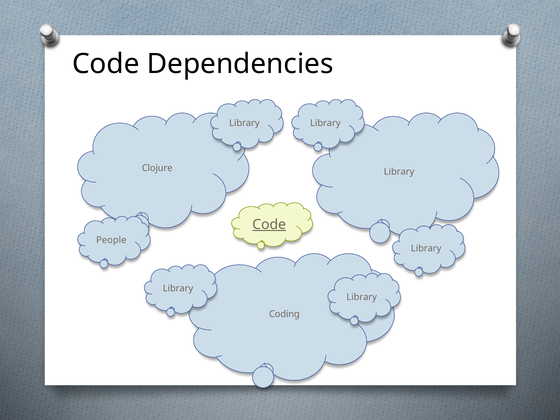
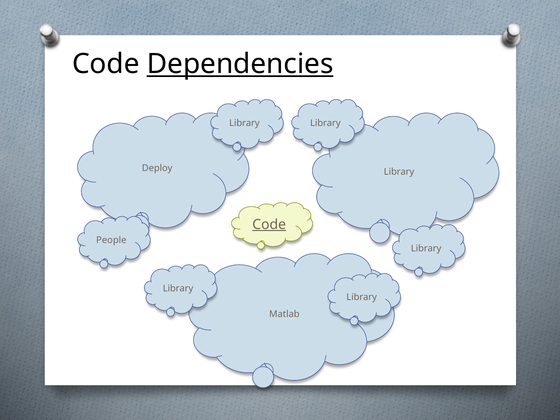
Dependencies underline: none -> present
Clojure: Clojure -> Deploy
Coding: Coding -> Matlab
